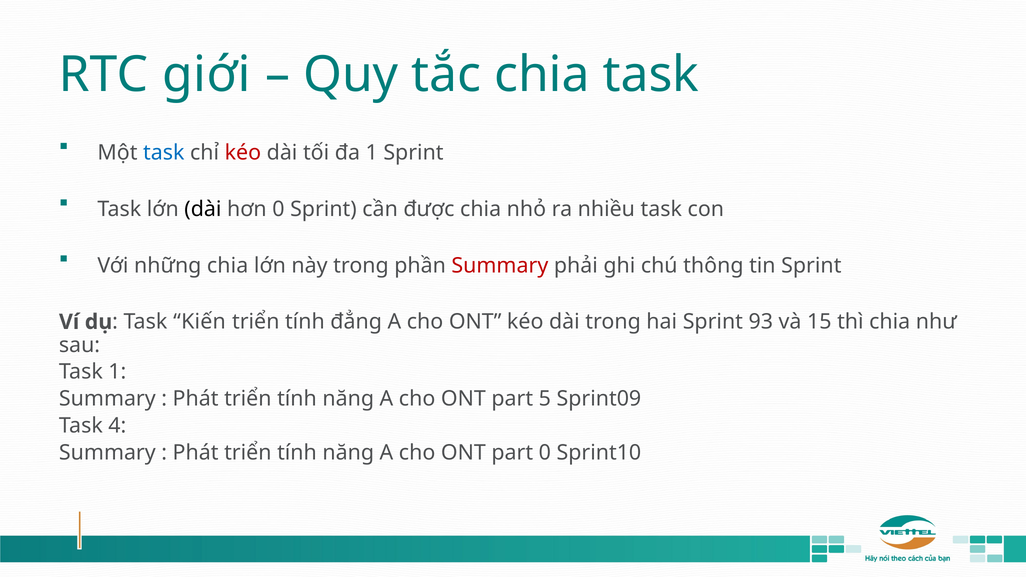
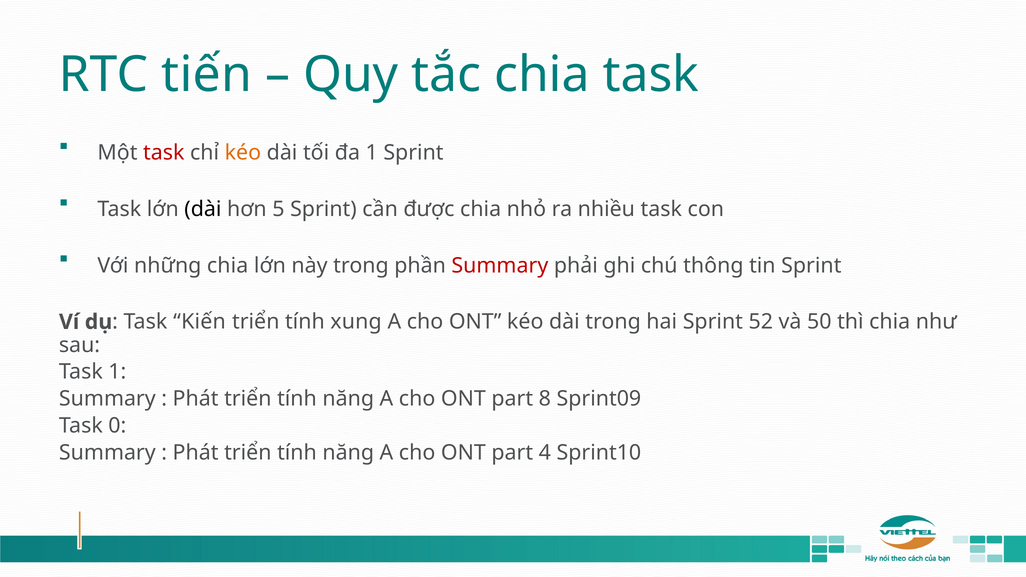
giới: giới -> tiến
task at (164, 153) colour: blue -> red
kéo at (243, 153) colour: red -> orange
hơn 0: 0 -> 5
đẳng: đẳng -> xung
93: 93 -> 52
15: 15 -> 50
5: 5 -> 8
4: 4 -> 0
part 0: 0 -> 4
